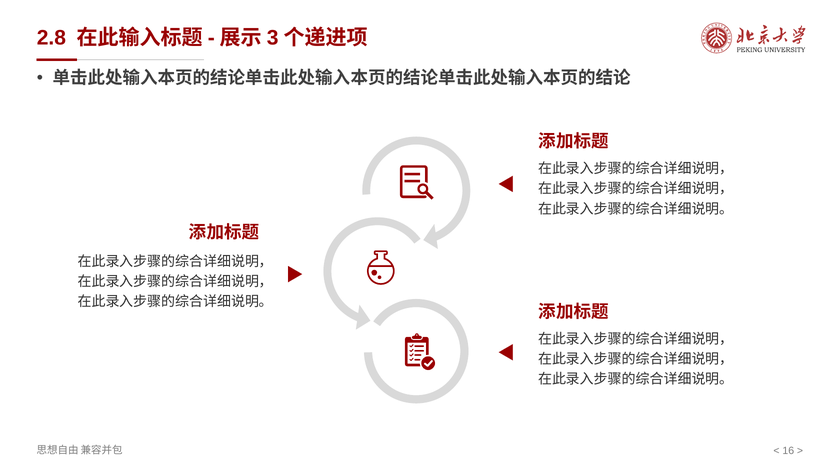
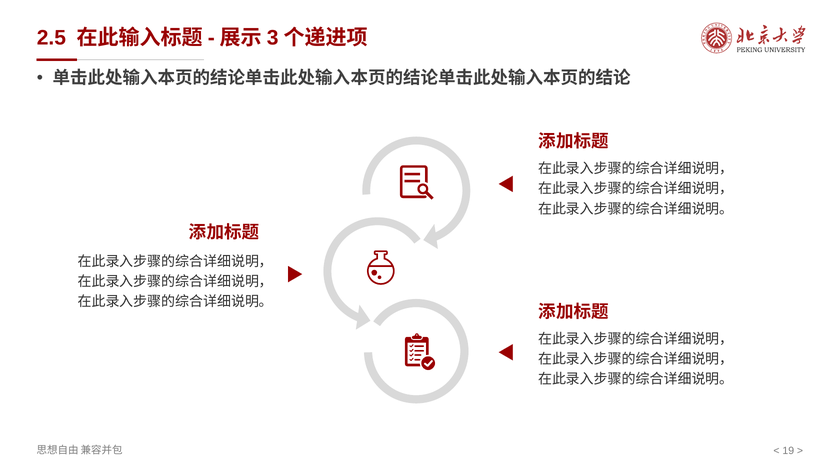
2.8: 2.8 -> 2.5
16: 16 -> 19
